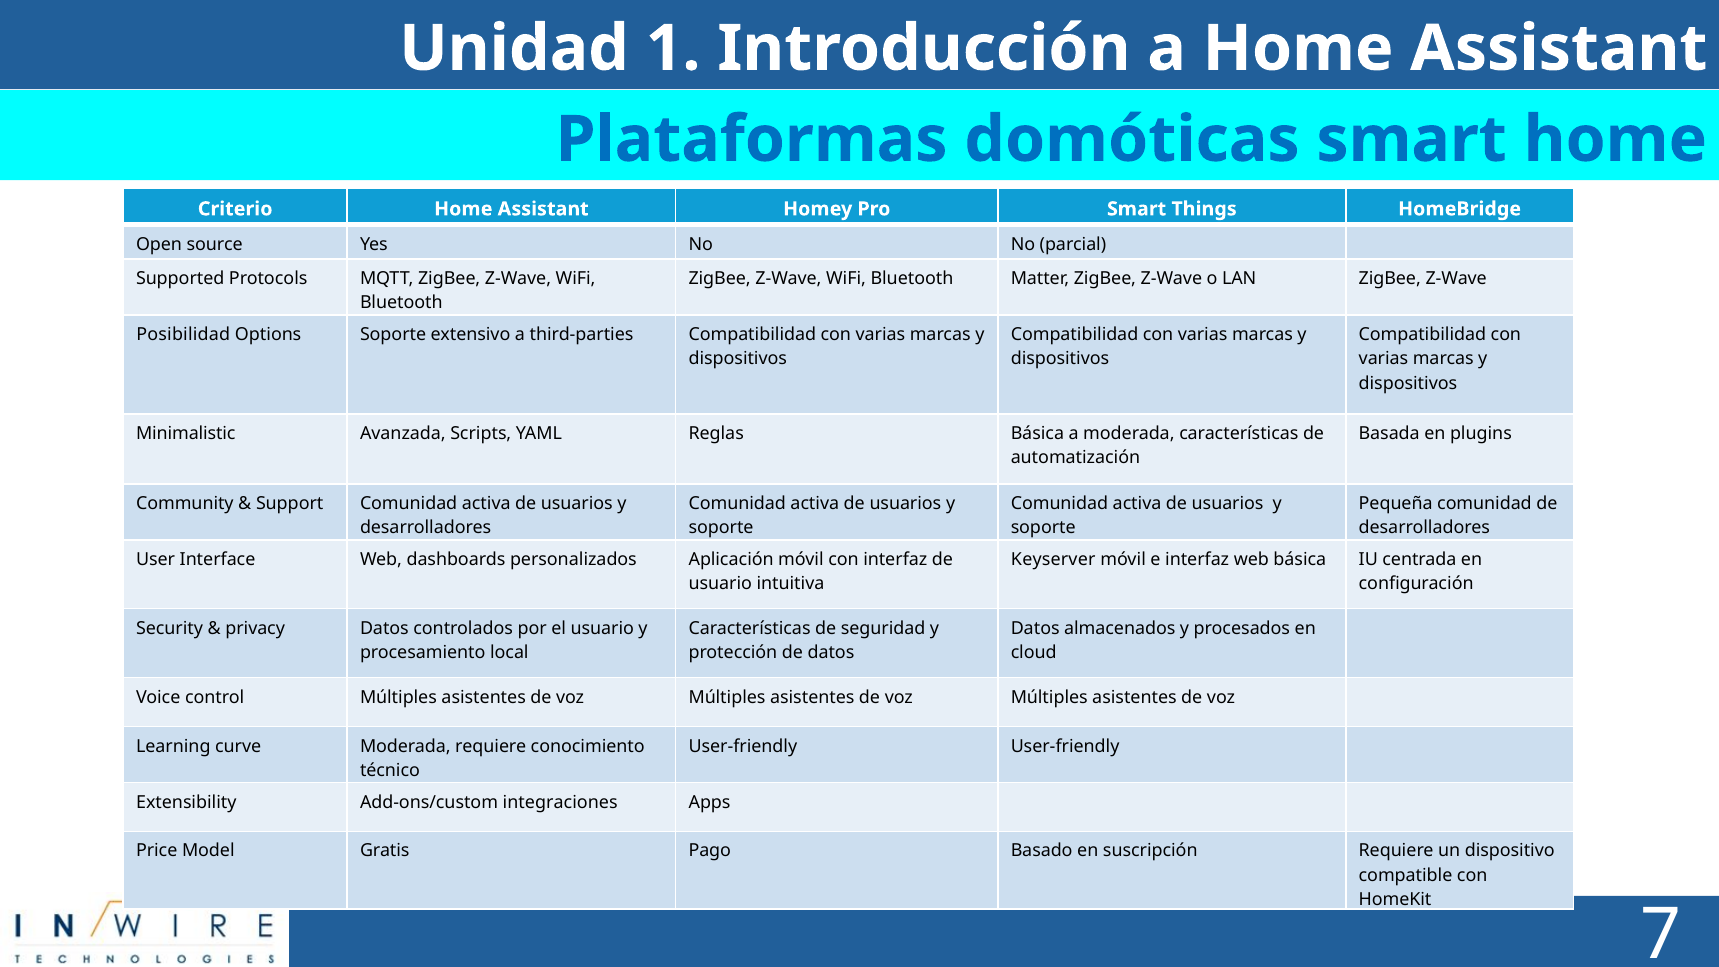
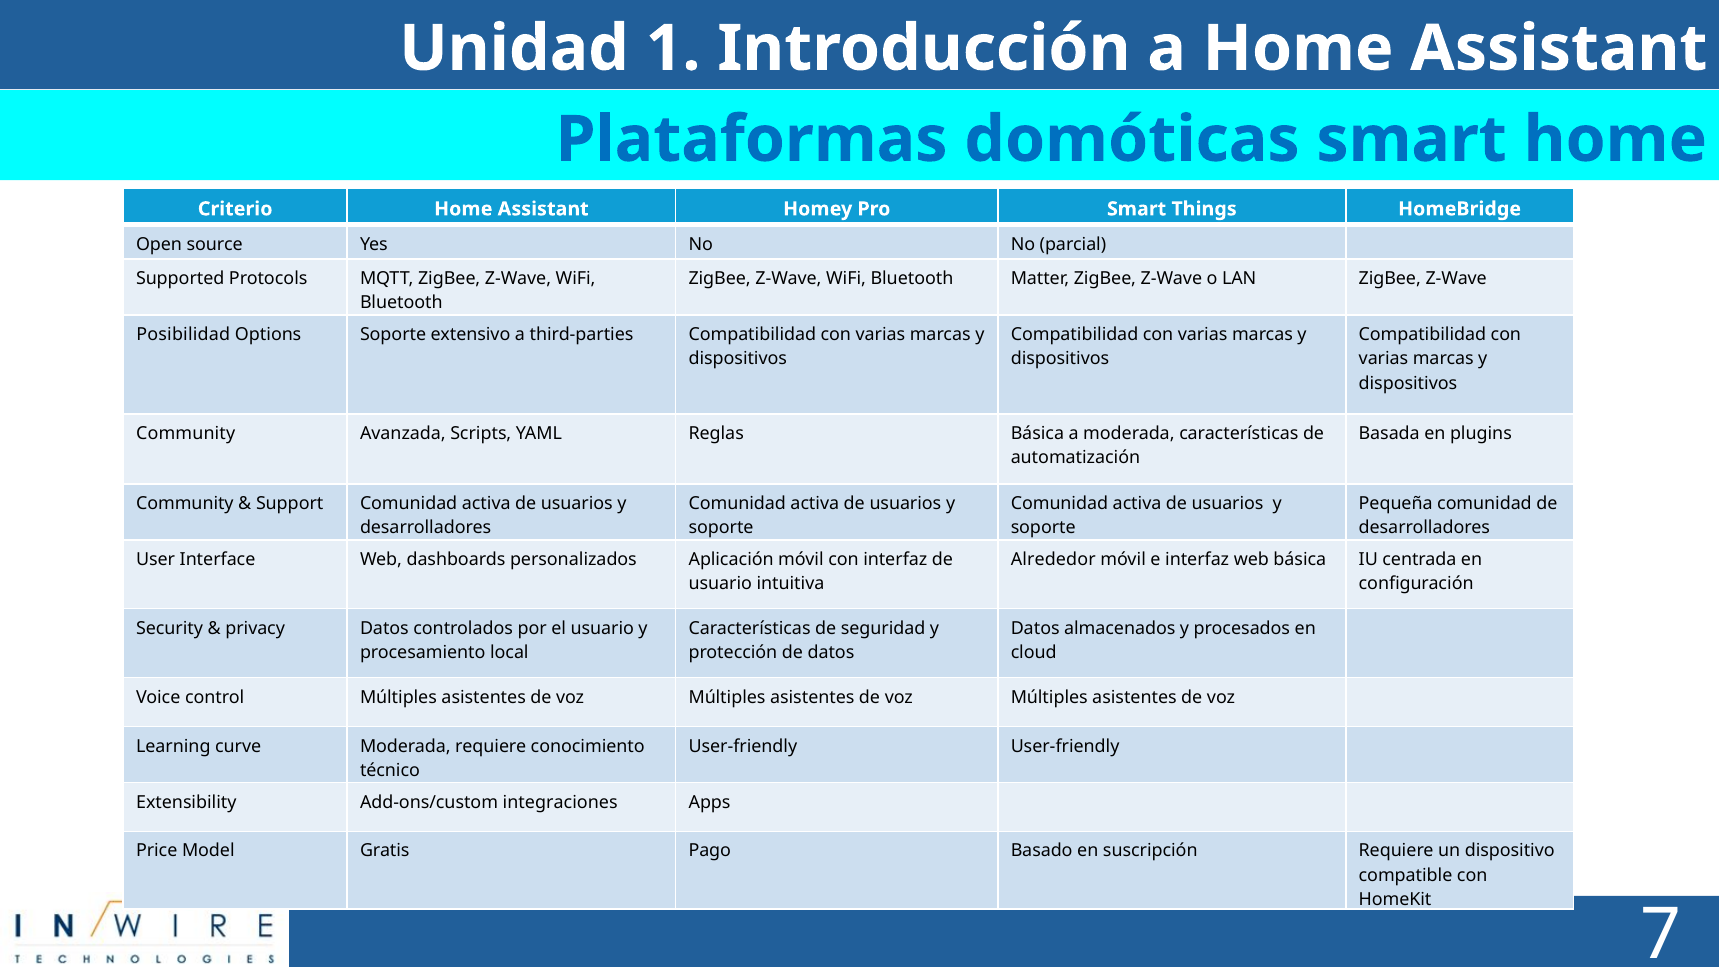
Minimalistic at (186, 434): Minimalistic -> Community
Keyserver: Keyserver -> Alrededor
